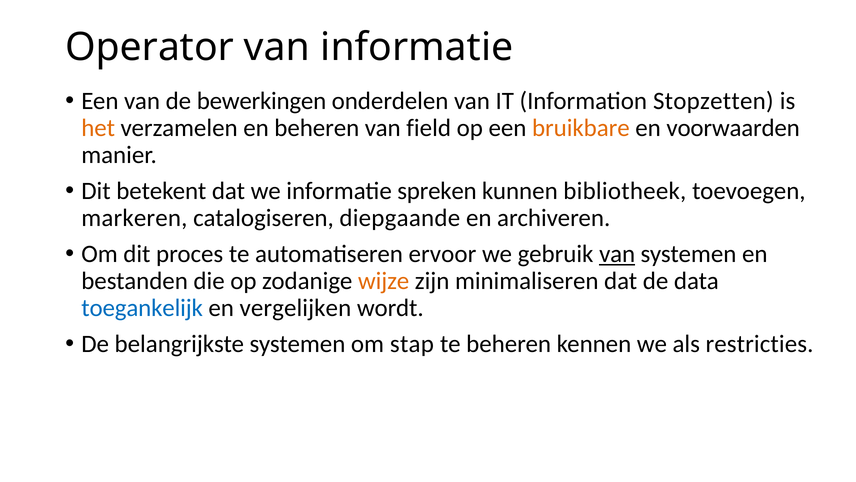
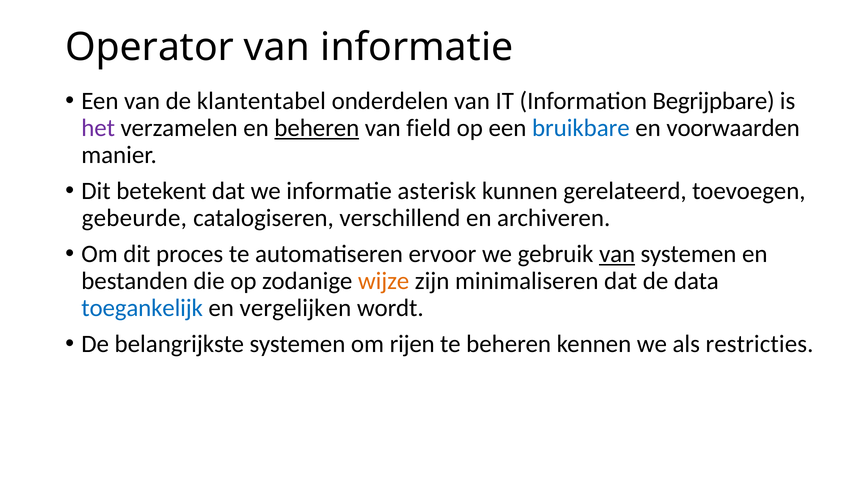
bewerkingen: bewerkingen -> klantentabel
Stopzetten: Stopzetten -> Begrijpbare
het colour: orange -> purple
beheren at (317, 128) underline: none -> present
bruikbare colour: orange -> blue
spreken: spreken -> asterisk
bibliotheek: bibliotheek -> gerelateerd
markeren: markeren -> gebeurde
diepgaande: diepgaande -> verschillend
stap: stap -> rijen
